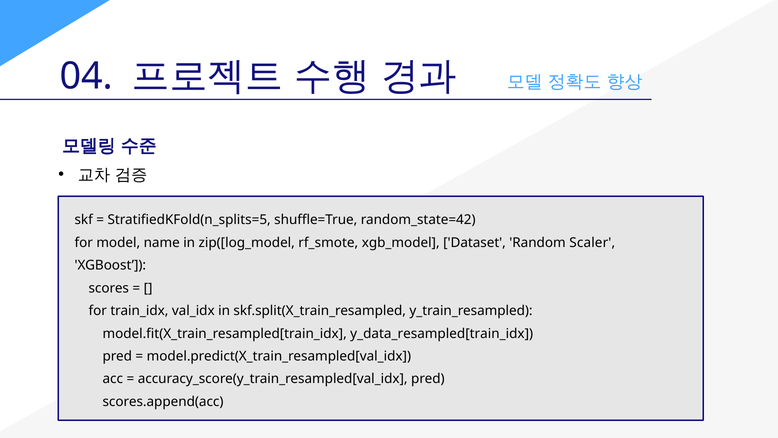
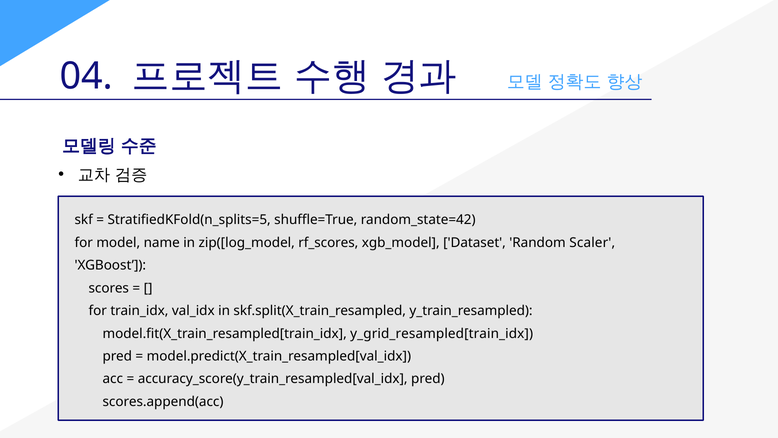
rf_smote: rf_smote -> rf_scores
y_data_resampled[train_idx: y_data_resampled[train_idx -> y_grid_resampled[train_idx
